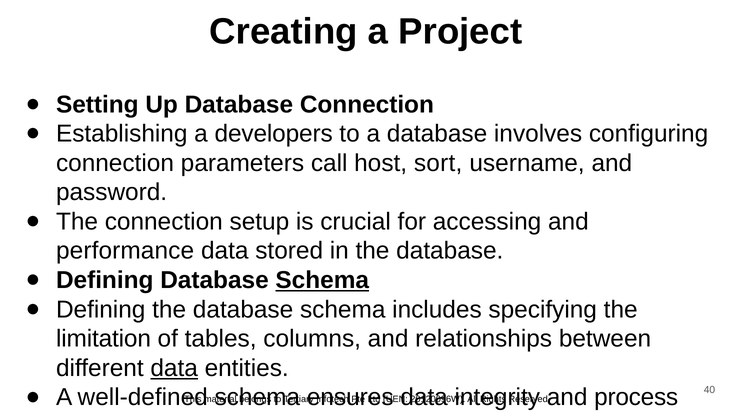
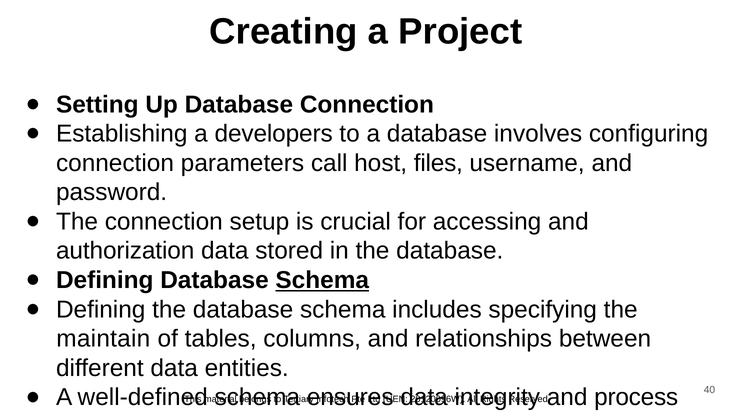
sort: sort -> files
performance: performance -> authorization
limitation: limitation -> maintain
data at (174, 368) underline: present -> none
